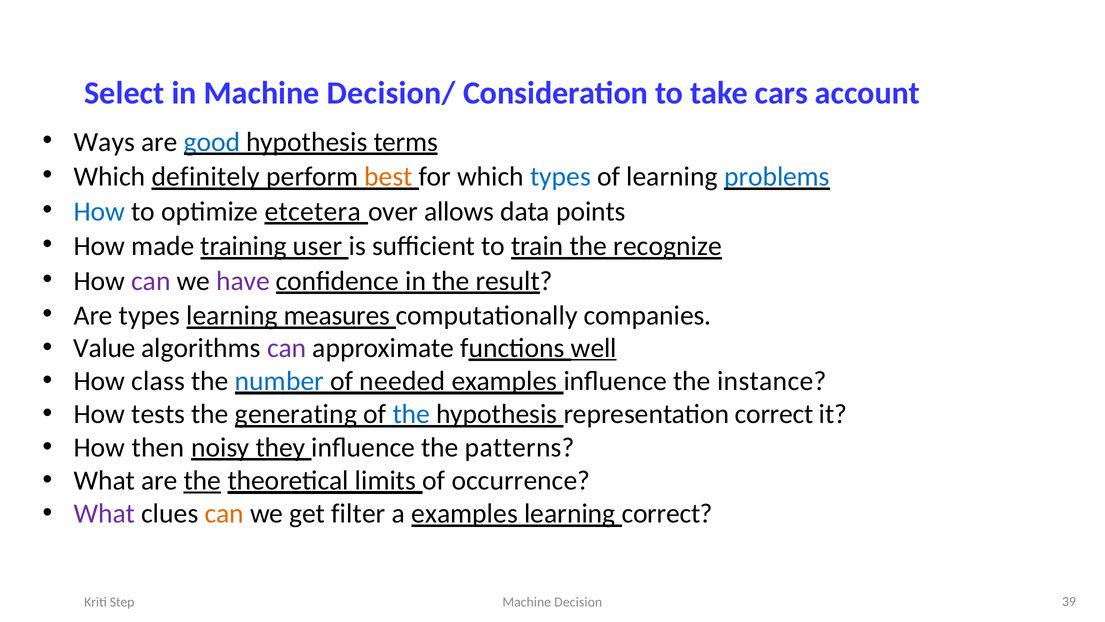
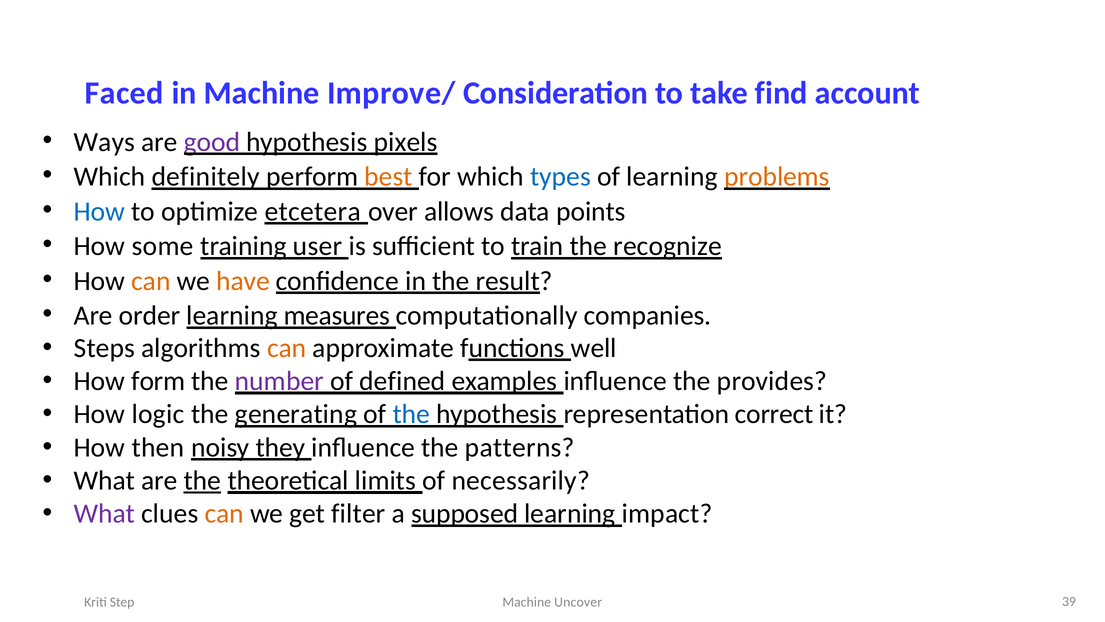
Select: Select -> Faced
Decision/: Decision/ -> Improve/
cars: cars -> find
good colour: blue -> purple
terms: terms -> pixels
problems colour: blue -> orange
made: made -> some
can at (151, 281) colour: purple -> orange
have colour: purple -> orange
Are types: types -> order
Value: Value -> Steps
can at (287, 348) colour: purple -> orange
well underline: present -> none
class: class -> form
number colour: blue -> purple
needed: needed -> defined
instance: instance -> provides
tests: tests -> logic
occurrence: occurrence -> necessarily
a examples: examples -> supposed
learning correct: correct -> impact
Decision: Decision -> Uncover
